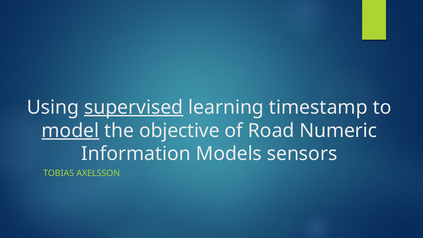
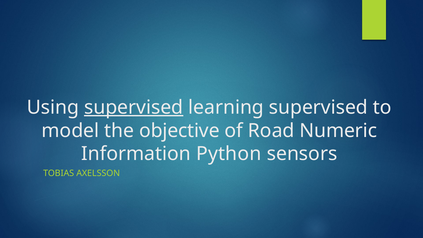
learning timestamp: timestamp -> supervised
model underline: present -> none
Models: Models -> Python
